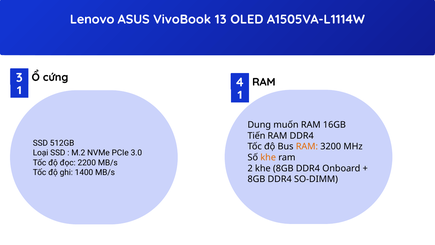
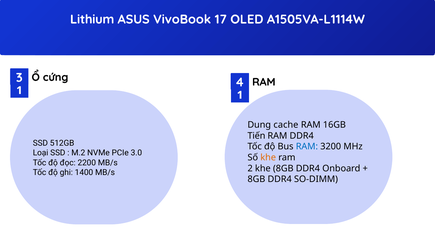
Lenovo: Lenovo -> Lithium
13: 13 -> 17
muốn: muốn -> cache
RAM at (307, 146) colour: orange -> blue
